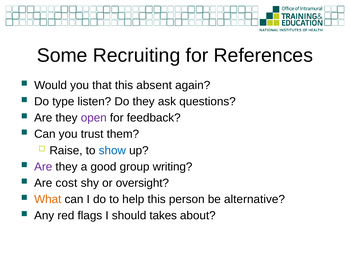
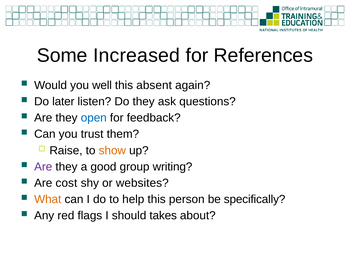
Recruiting: Recruiting -> Increased
that: that -> well
type: type -> later
open colour: purple -> blue
show colour: blue -> orange
oversight: oversight -> websites
alternative: alternative -> specifically
